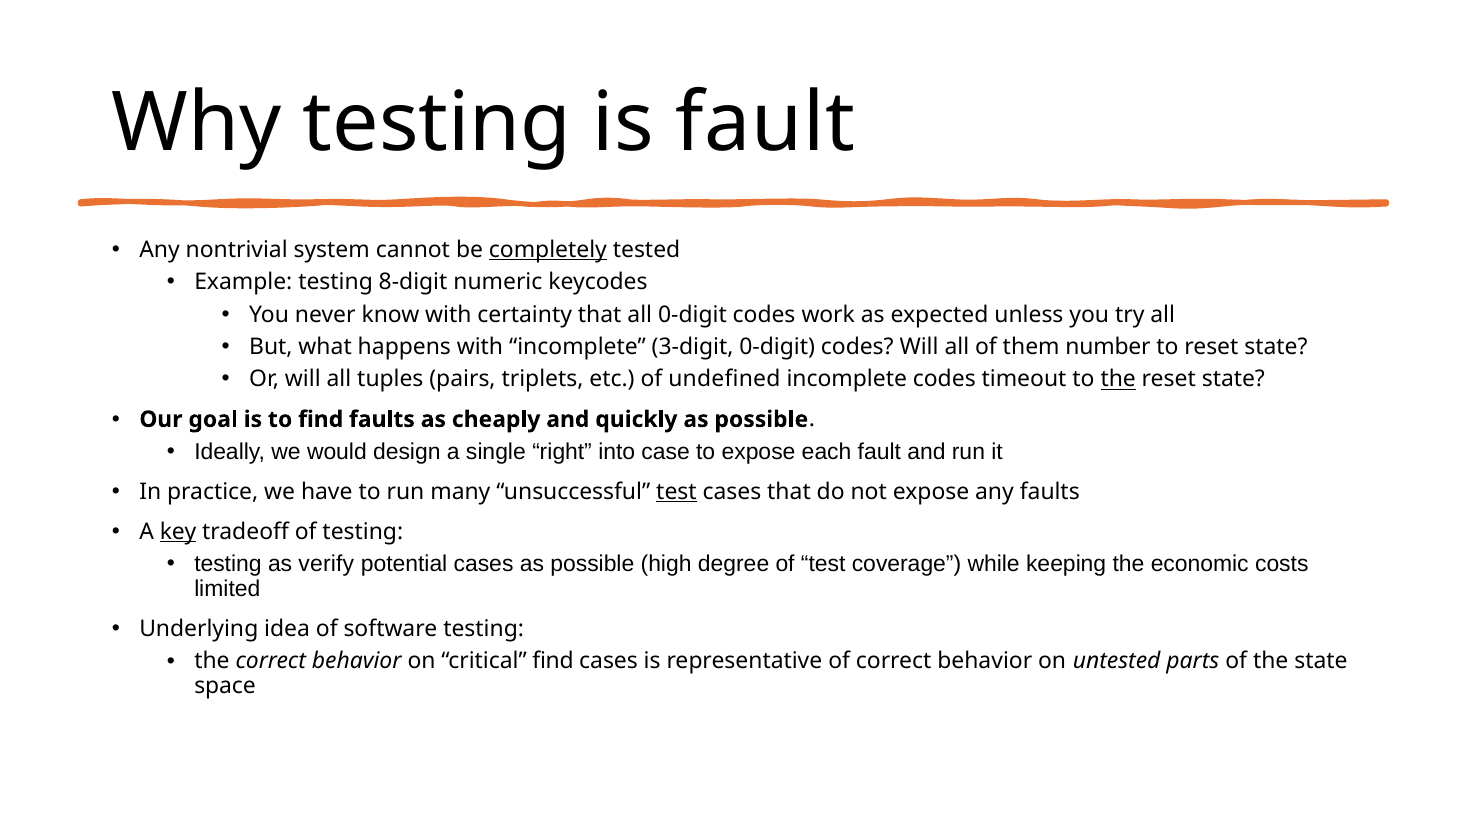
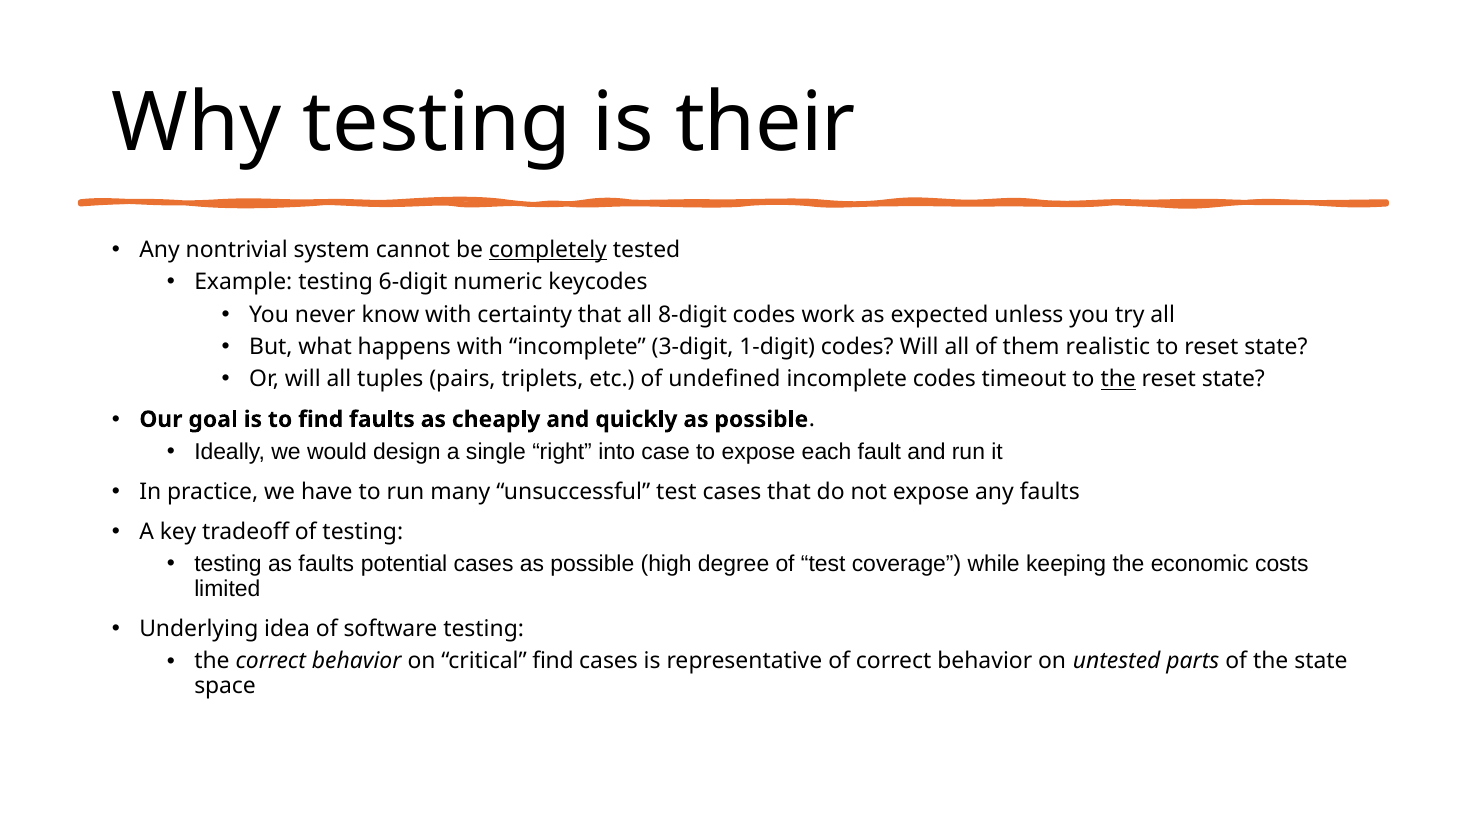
is fault: fault -> their
8-digit: 8-digit -> 6-digit
all 0-digit: 0-digit -> 8-digit
3-digit 0-digit: 0-digit -> 1-digit
number: number -> realistic
test at (676, 492) underline: present -> none
key underline: present -> none
as verify: verify -> faults
